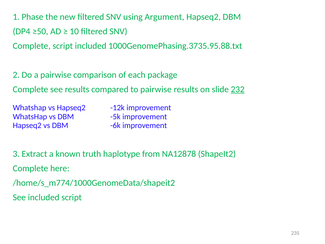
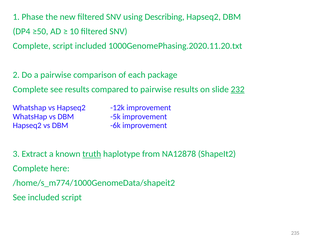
Argument: Argument -> Describing
1000GenomePhasing.3735.95.88.txt: 1000GenomePhasing.3735.95.88.txt -> 1000GenomePhasing.2020.11.20.txt
truth underline: none -> present
